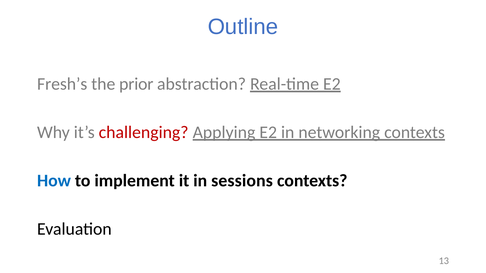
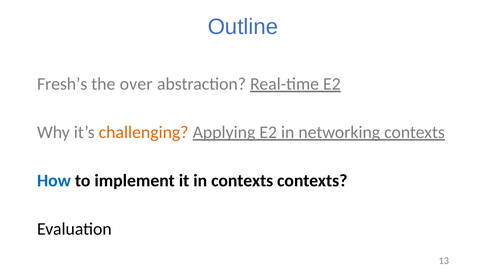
prior: prior -> over
challenging colour: red -> orange
in sessions: sessions -> contexts
